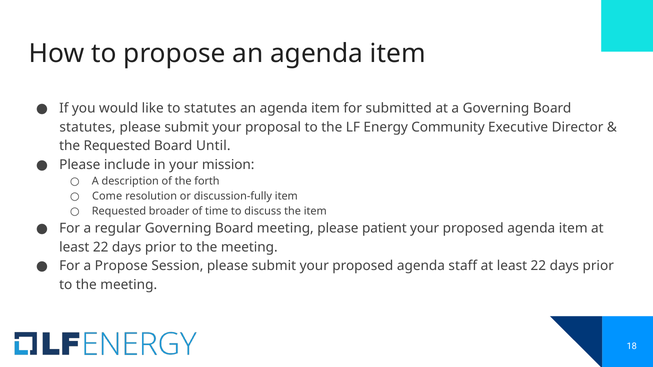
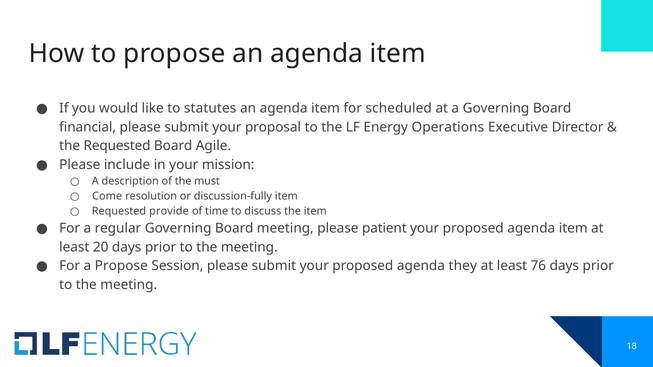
submitted: submitted -> scheduled
statutes at (88, 127): statutes -> financial
Community: Community -> Operations
Until: Until -> Agile
forth: forth -> must
broader: broader -> provide
22 at (101, 247): 22 -> 20
staff: staff -> they
22 at (538, 266): 22 -> 76
